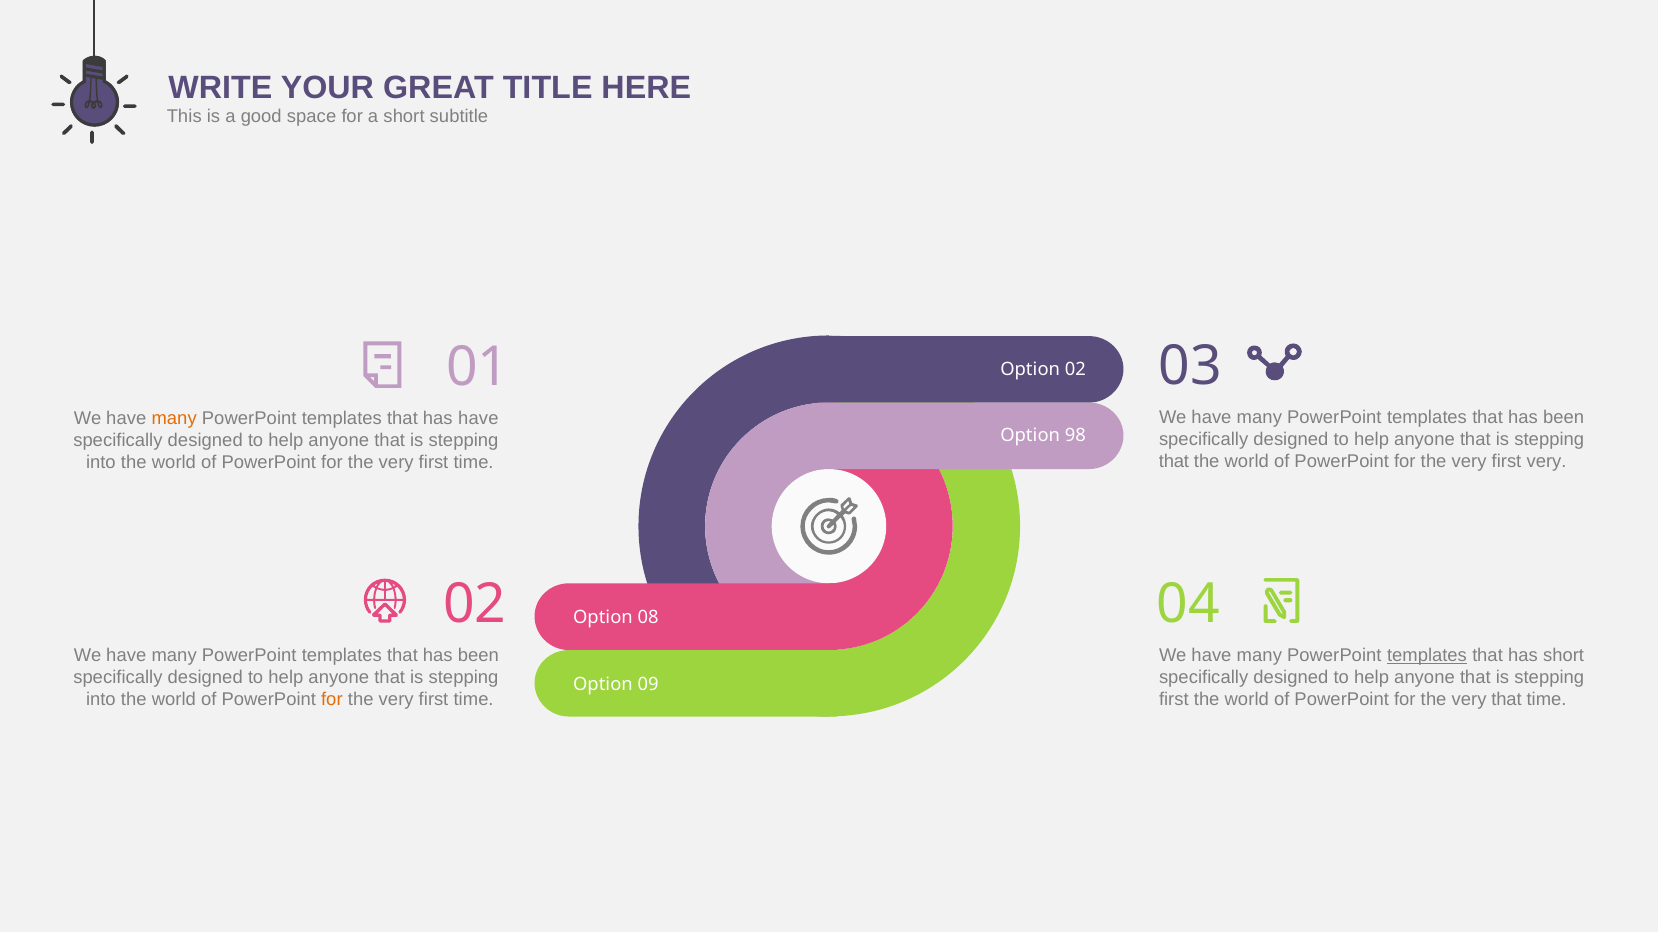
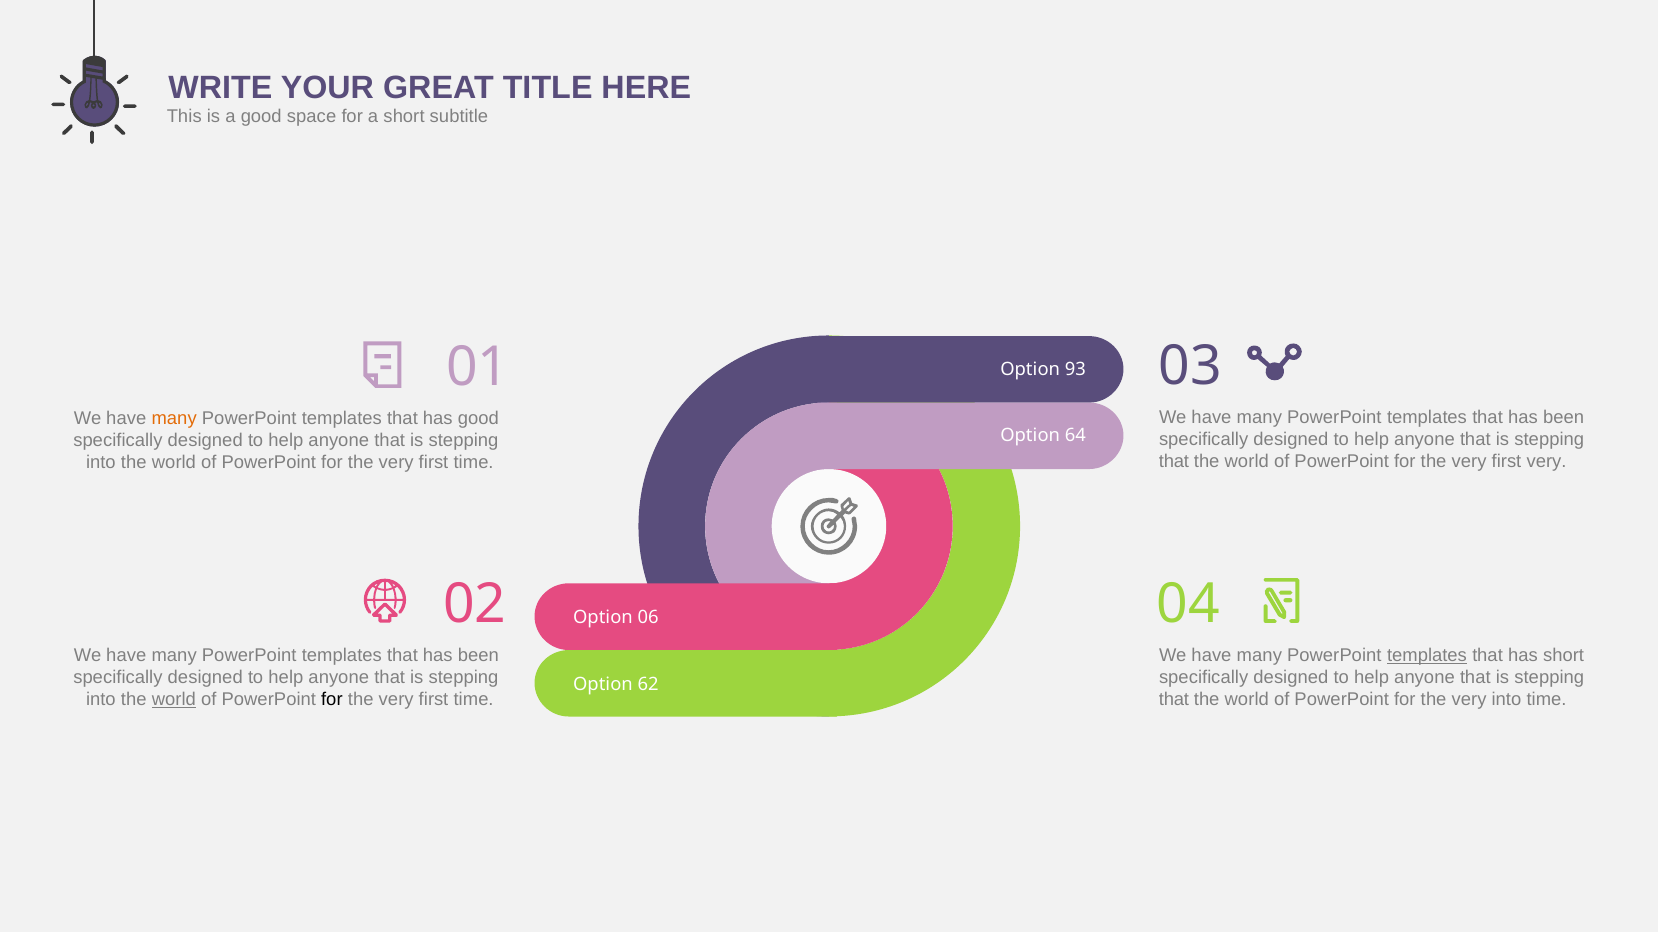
Option 02: 02 -> 93
has have: have -> good
98: 98 -> 64
08: 08 -> 06
09: 09 -> 62
world at (174, 700) underline: none -> present
for at (332, 700) colour: orange -> black
first at (1174, 700): first -> that
very that: that -> into
